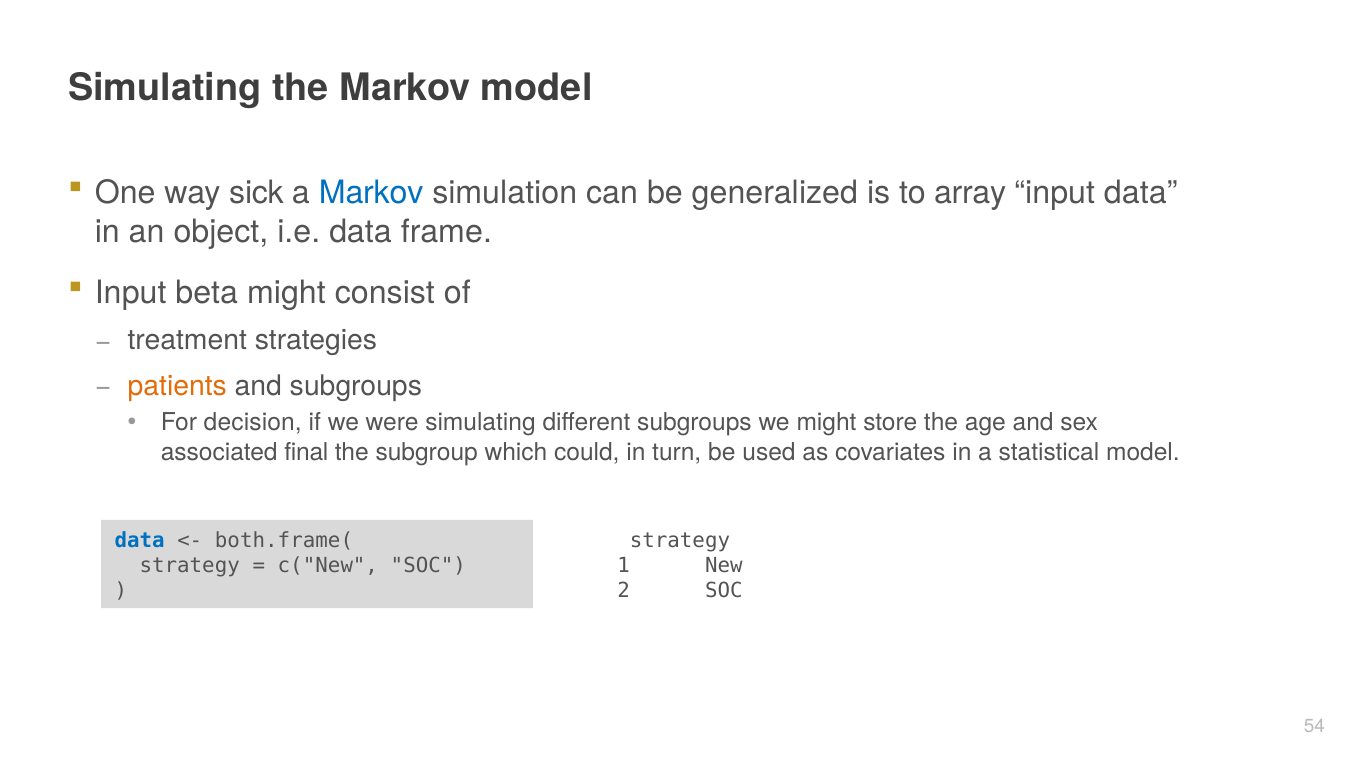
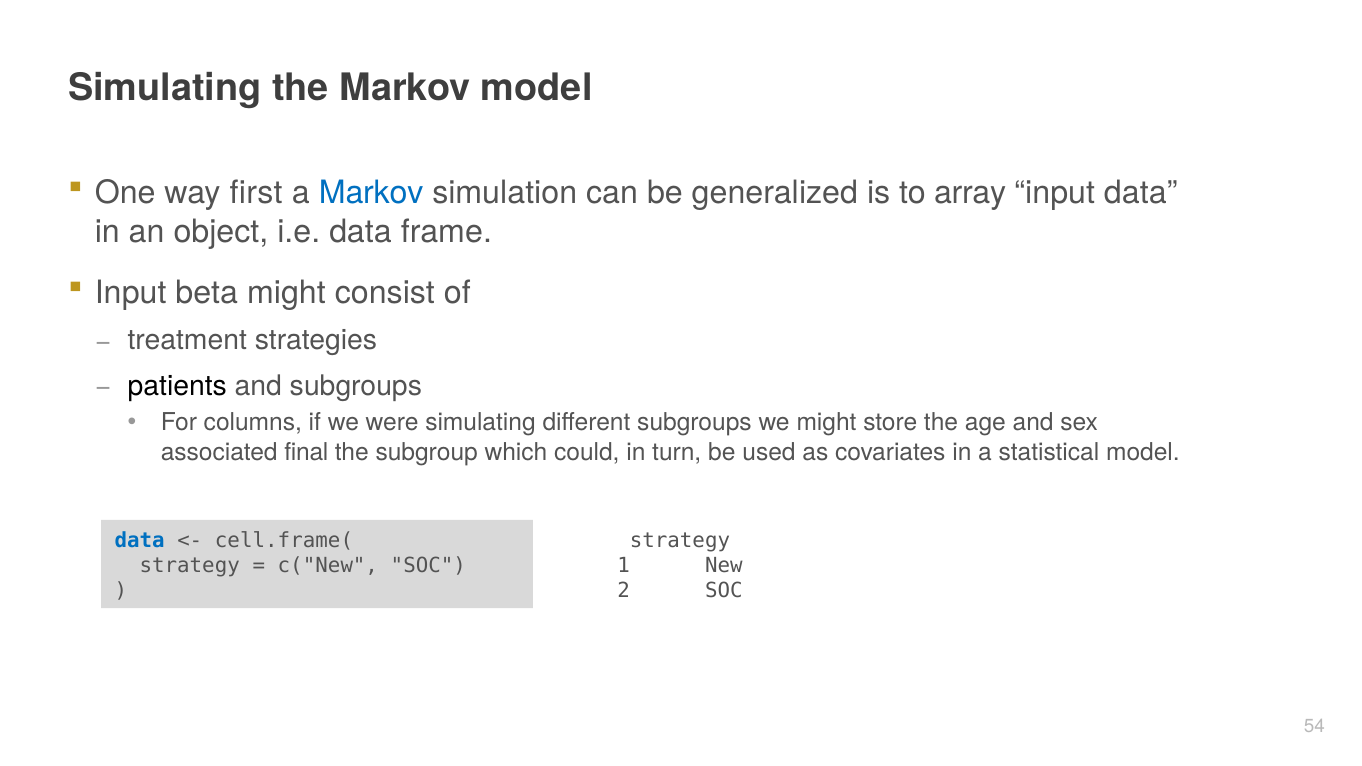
sick: sick -> first
patients colour: orange -> black
decision: decision -> columns
both.frame(: both.frame( -> cell.frame(
